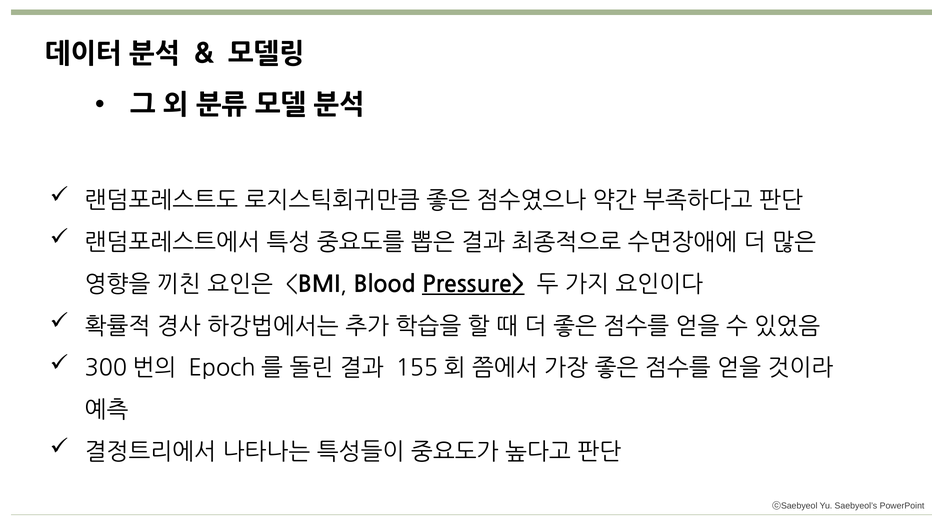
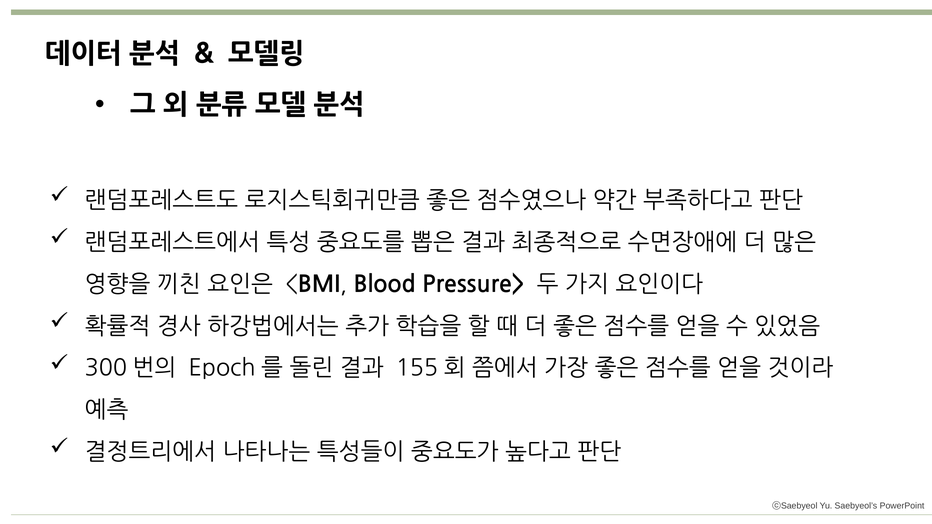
Pressure> underline: present -> none
